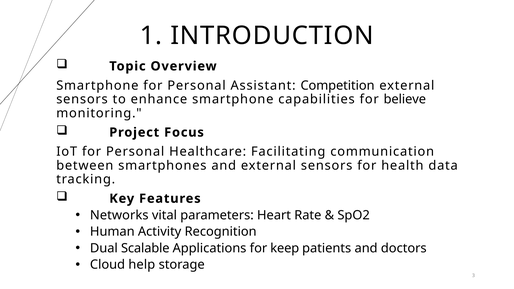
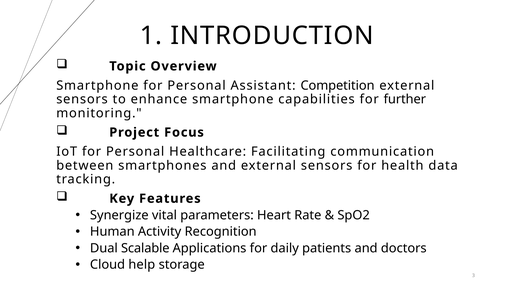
believe: believe -> further
Networks: Networks -> Synergize
keep: keep -> daily
